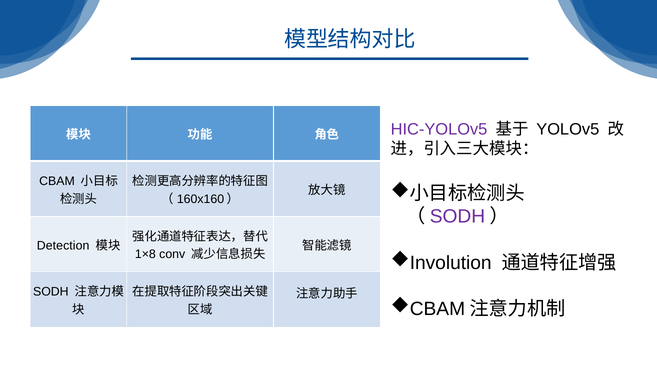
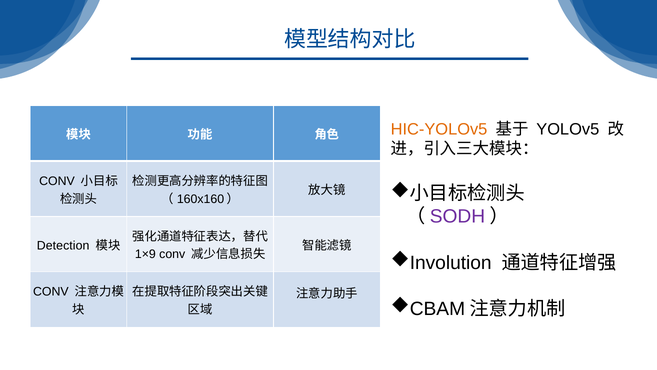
HIC-YOLOv5 colour: purple -> orange
CBAM at (57, 181): CBAM -> CONV
1×8: 1×8 -> 1×9
SODH at (51, 292): SODH -> CONV
